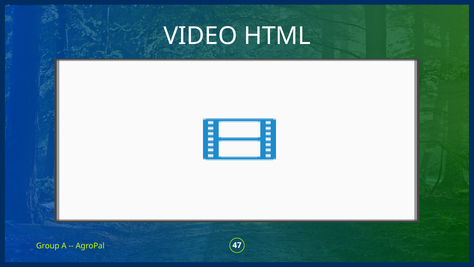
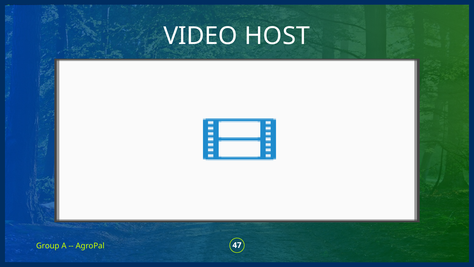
HTML: HTML -> HOST
